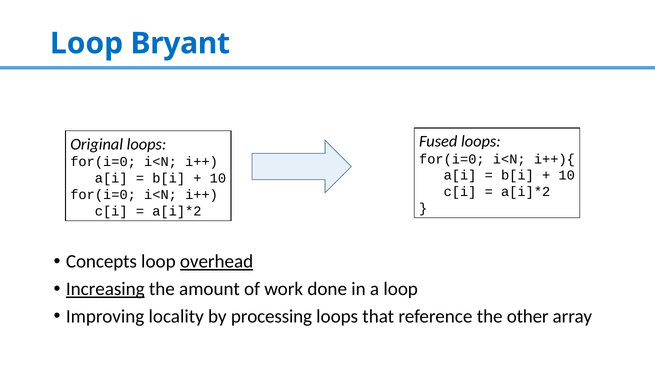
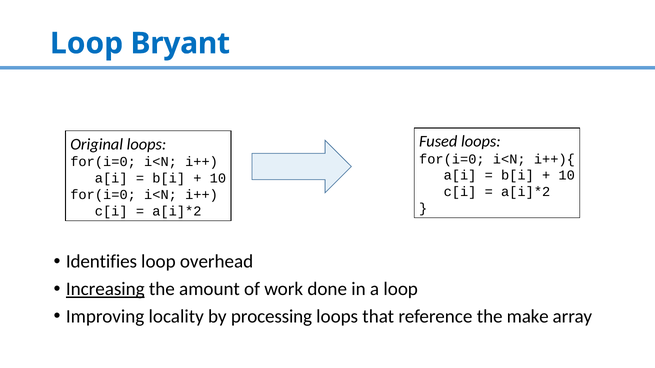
Concepts: Concepts -> Identifies
overhead underline: present -> none
other: other -> make
